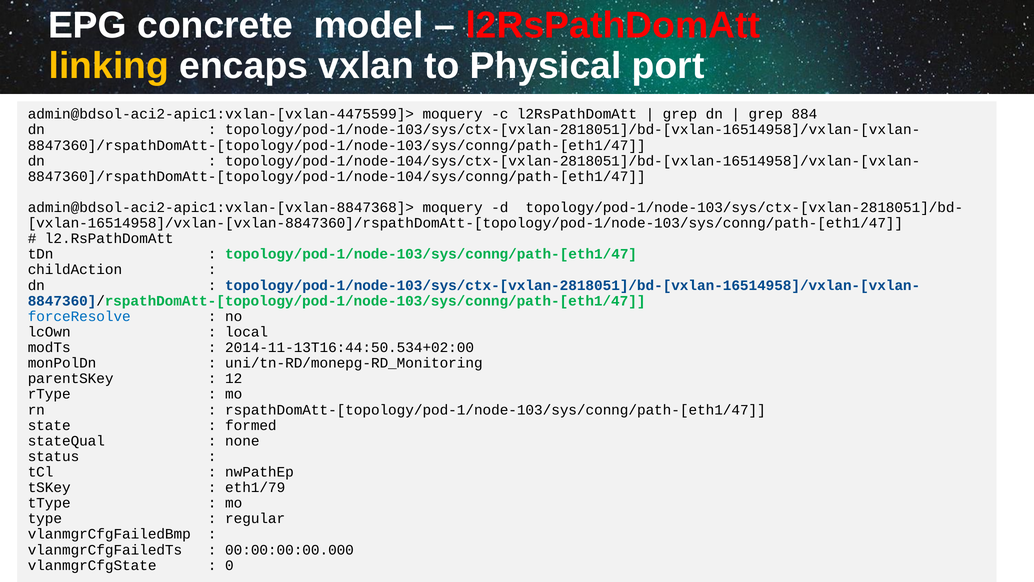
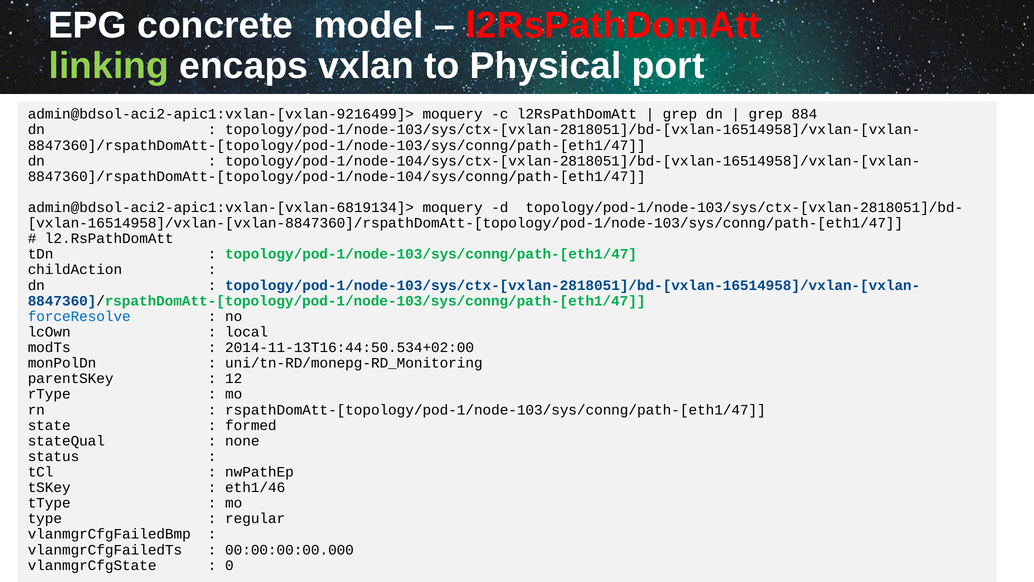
linking colour: yellow -> light green
admin@bdsol-aci2-apic1:vxlan-[vxlan-4475599]>: admin@bdsol-aci2-apic1:vxlan-[vxlan-4475599]> -> admin@bdsol-aci2-apic1:vxlan-[vxlan-9216499]>
admin@bdsol-aci2-apic1:vxlan-[vxlan-8847368]>: admin@bdsol-aci2-apic1:vxlan-[vxlan-8847368]> -> admin@bdsol-aci2-apic1:vxlan-[vxlan-6819134]>
eth1/79: eth1/79 -> eth1/46
